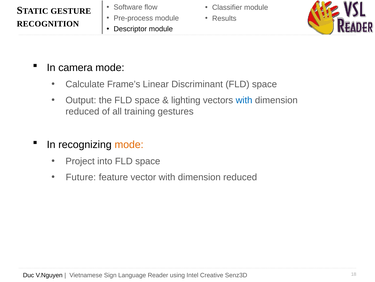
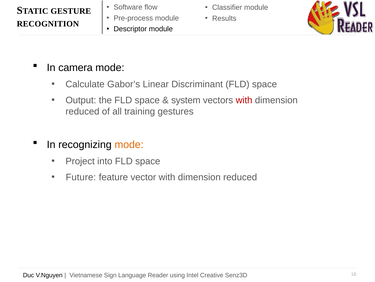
Frame’s: Frame’s -> Gabor’s
lighting: lighting -> system
with at (244, 100) colour: blue -> red
